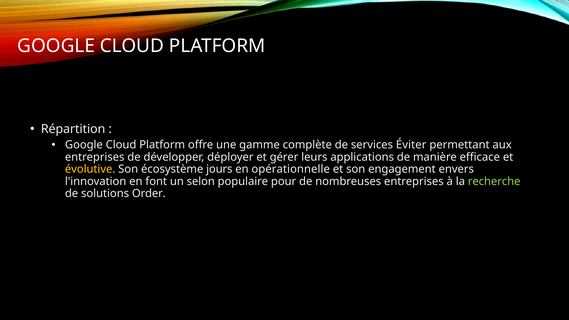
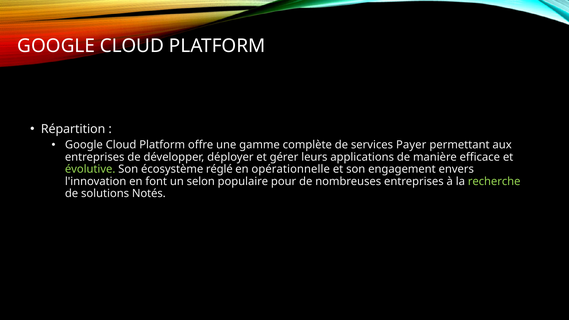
Éviter: Éviter -> Payer
évolutive colour: yellow -> light green
jours: jours -> réglé
Order: Order -> Notés
